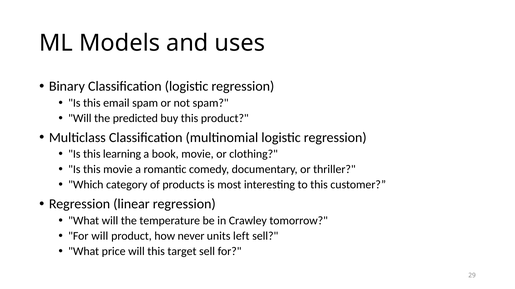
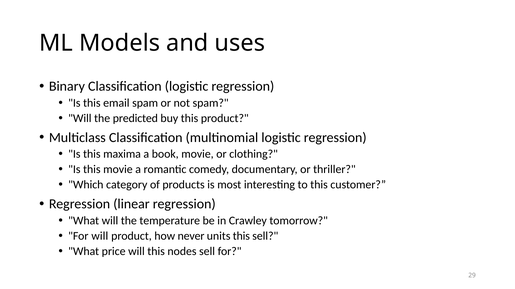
learning: learning -> maxima
units left: left -> this
target: target -> nodes
